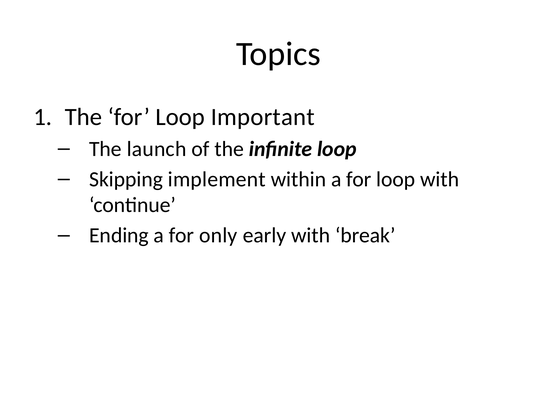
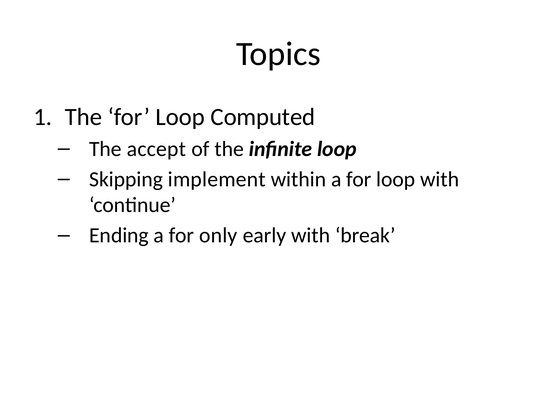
Important: Important -> Computed
launch: launch -> accept
